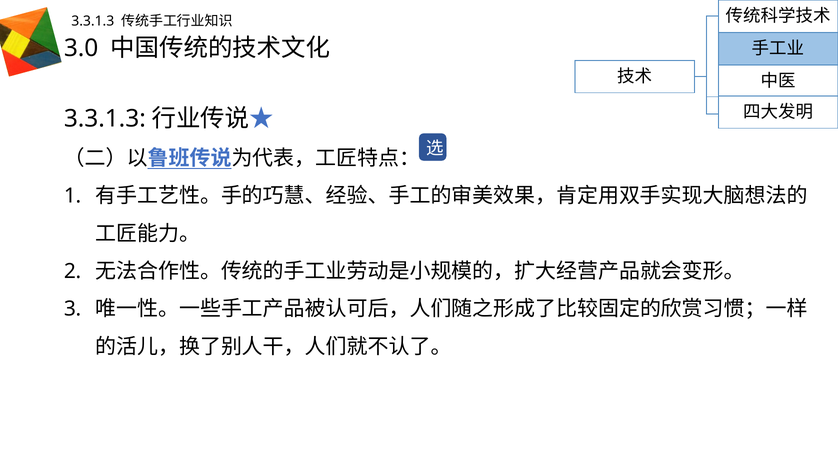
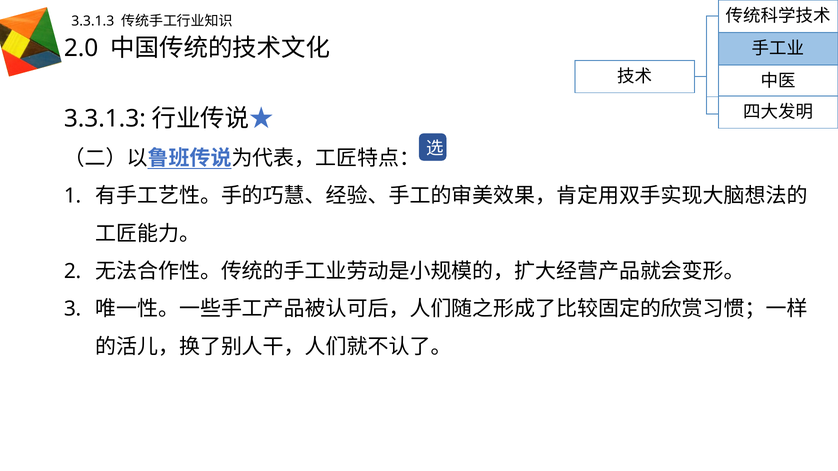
3.0: 3.0 -> 2.0
